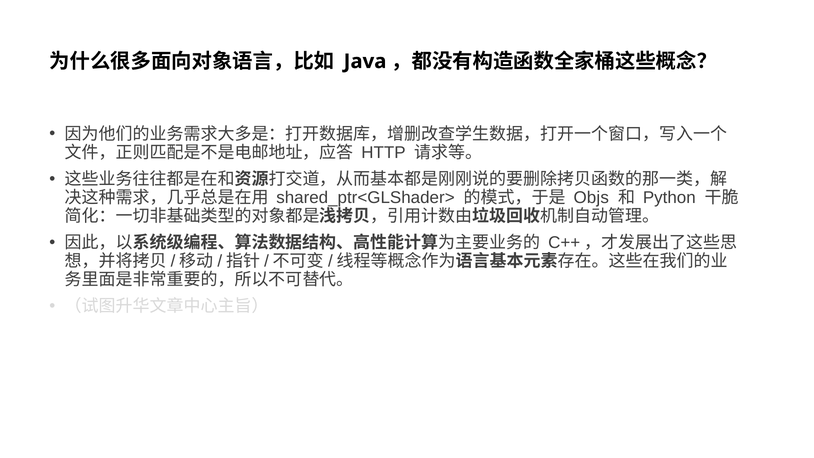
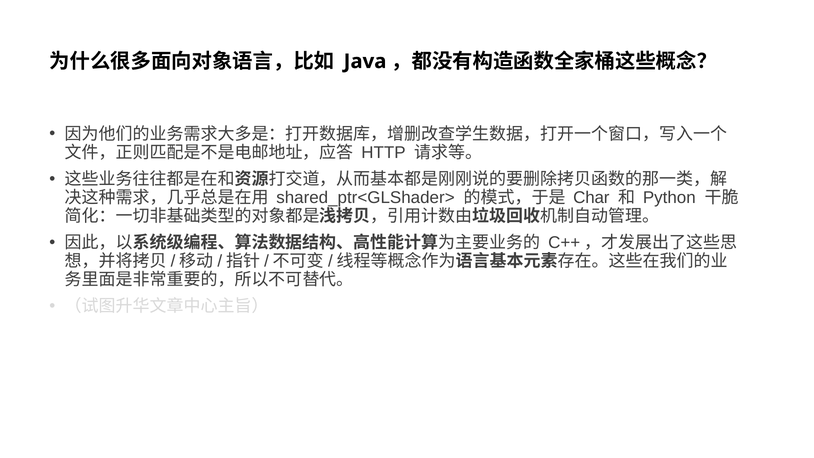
Objs: Objs -> Char
